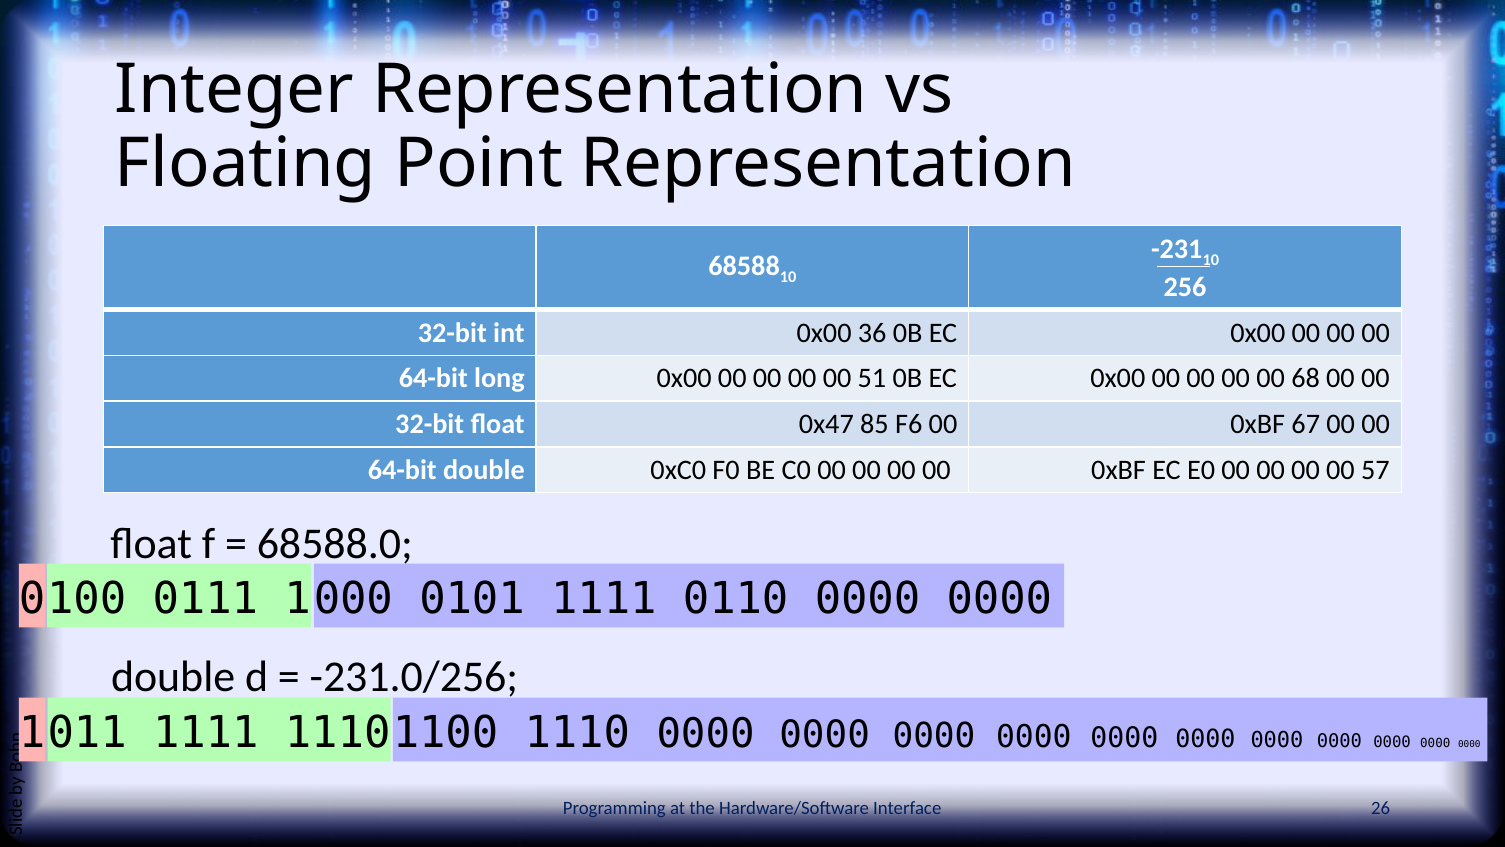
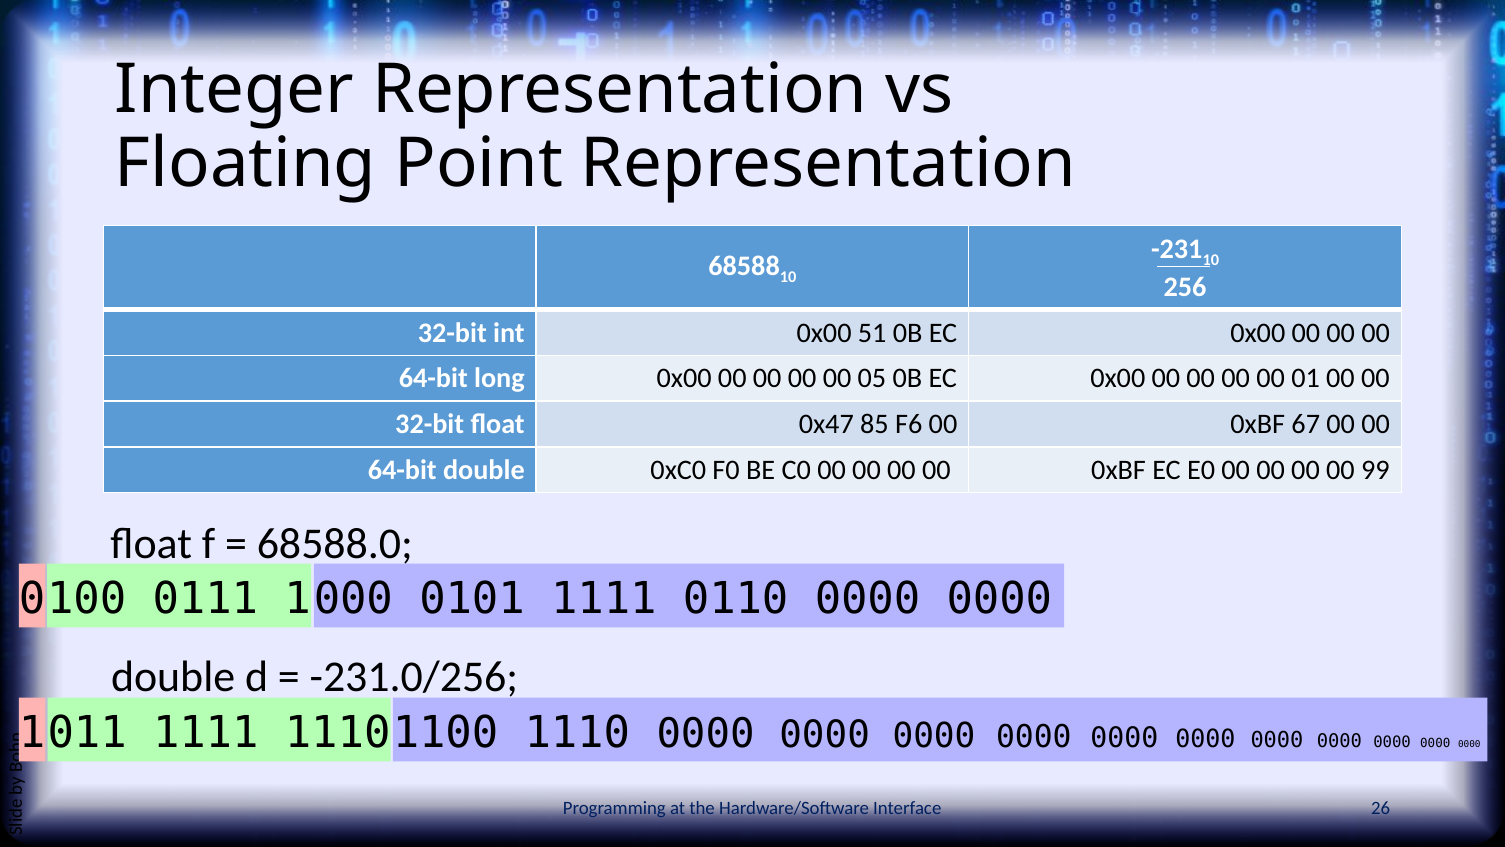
36: 36 -> 51
51: 51 -> 05
68: 68 -> 01
57: 57 -> 99
